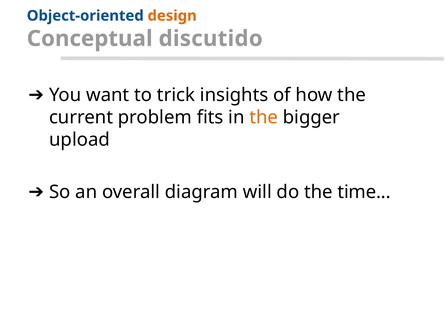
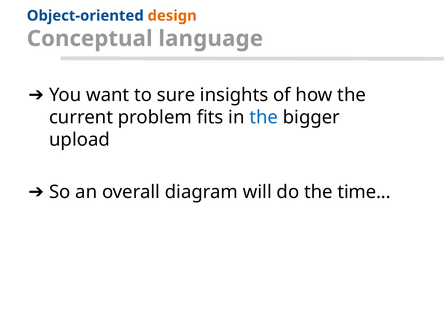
discutido: discutido -> language
trick: trick -> sure
the at (264, 117) colour: orange -> blue
